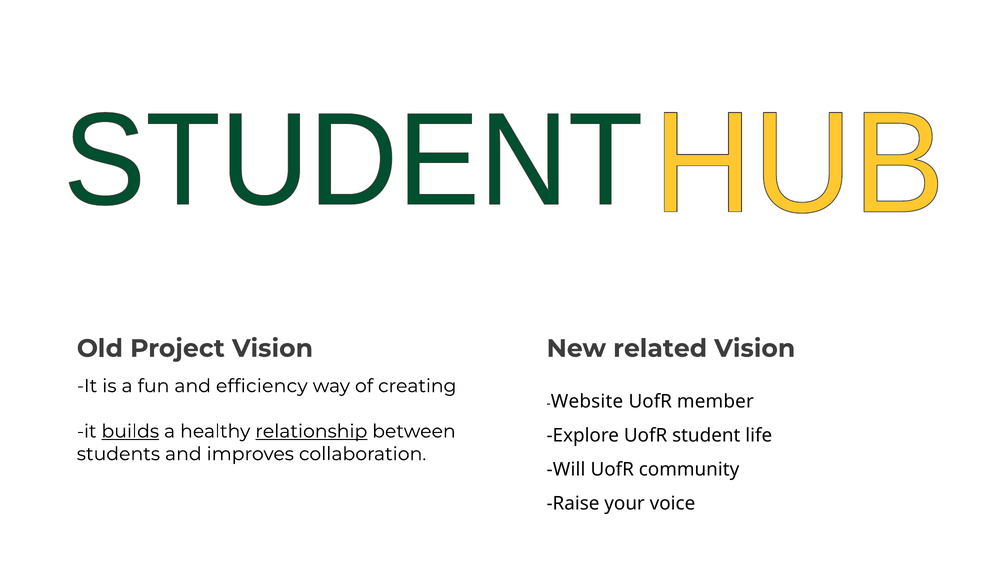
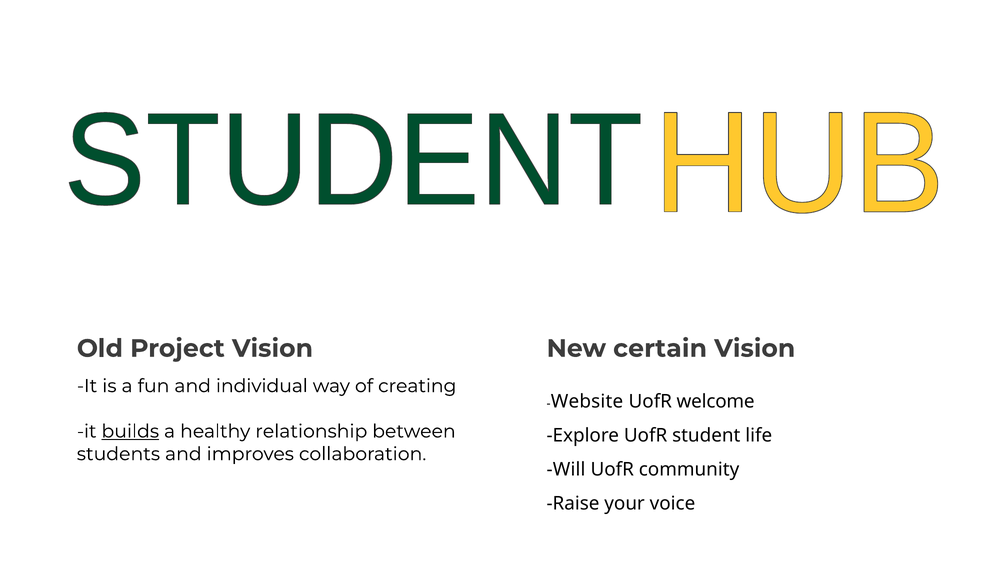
related: related -> certain
efficiency: efficiency -> individual
member: member -> welcome
relationship underline: present -> none
